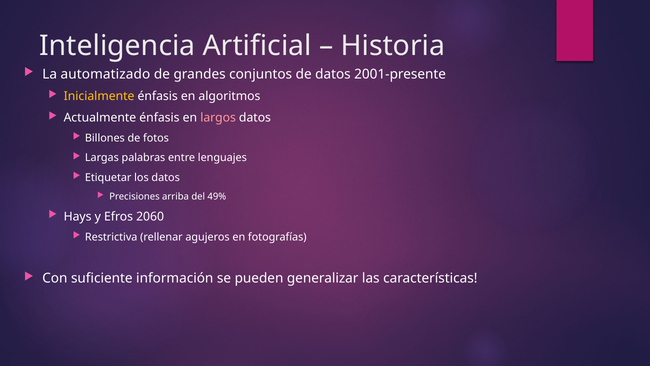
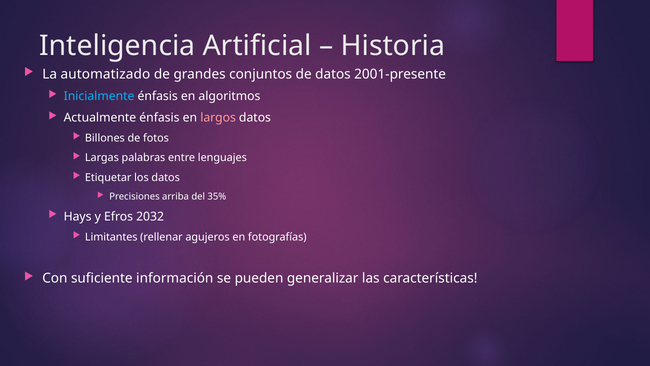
Inicialmente colour: yellow -> light blue
49%: 49% -> 35%
2060: 2060 -> 2032
Restrictiva: Restrictiva -> Limitantes
